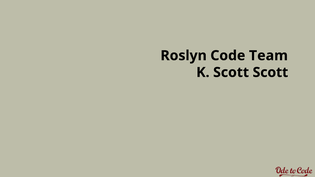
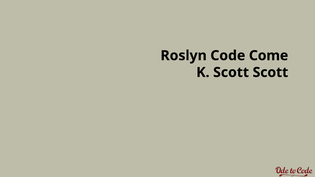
Team: Team -> Come
